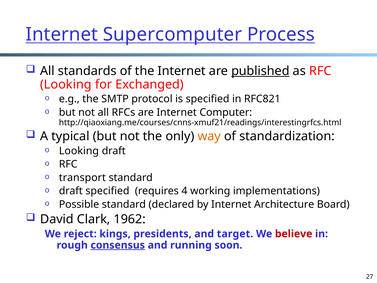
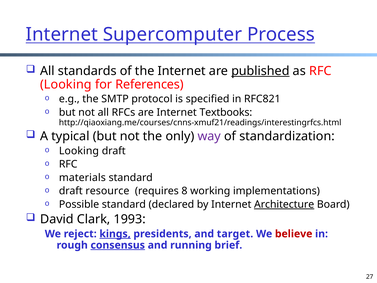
Exchanged: Exchanged -> References
Computer: Computer -> Textbooks
way colour: orange -> purple
transport: transport -> materials
draft specified: specified -> resource
4: 4 -> 8
Architecture underline: none -> present
1962: 1962 -> 1993
kings underline: none -> present
soon: soon -> brief
